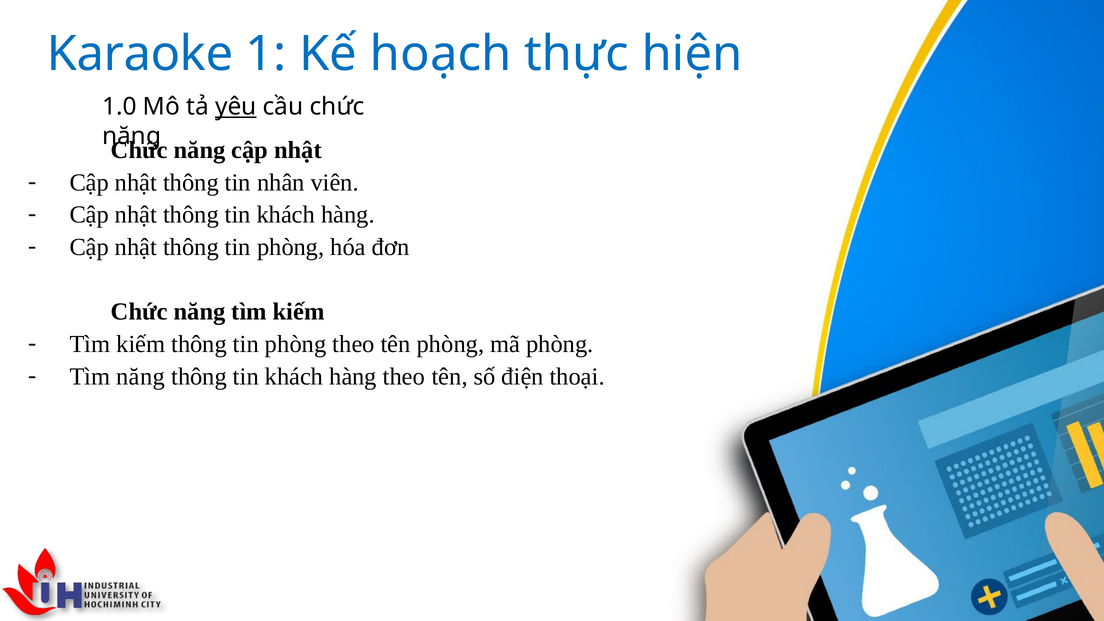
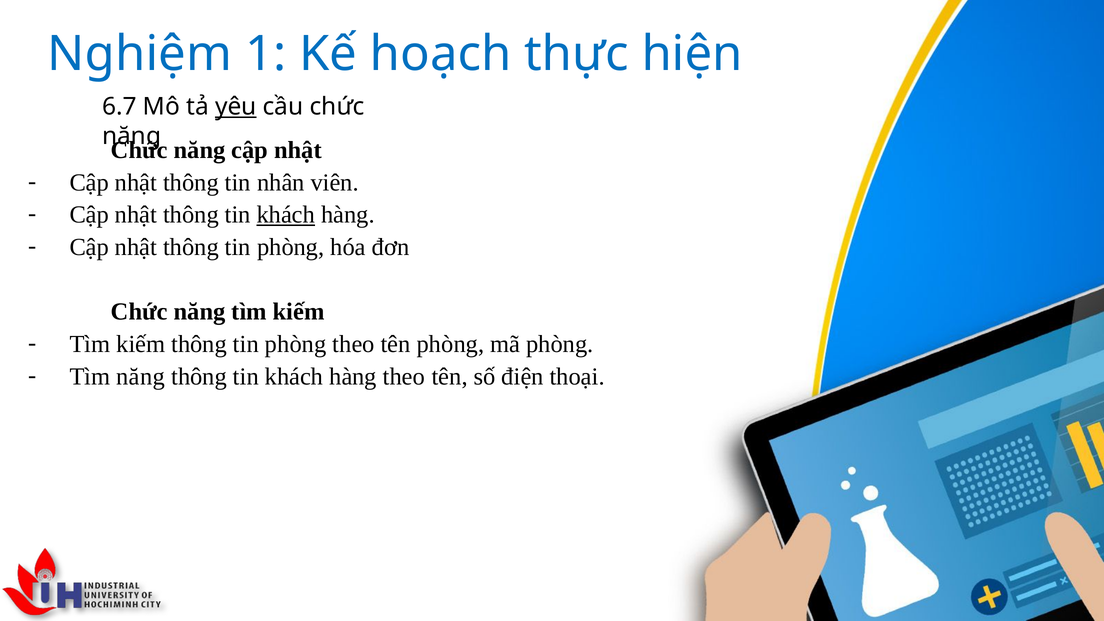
Karaoke: Karaoke -> Nghiệm
1.0: 1.0 -> 6.7
khách at (286, 215) underline: none -> present
